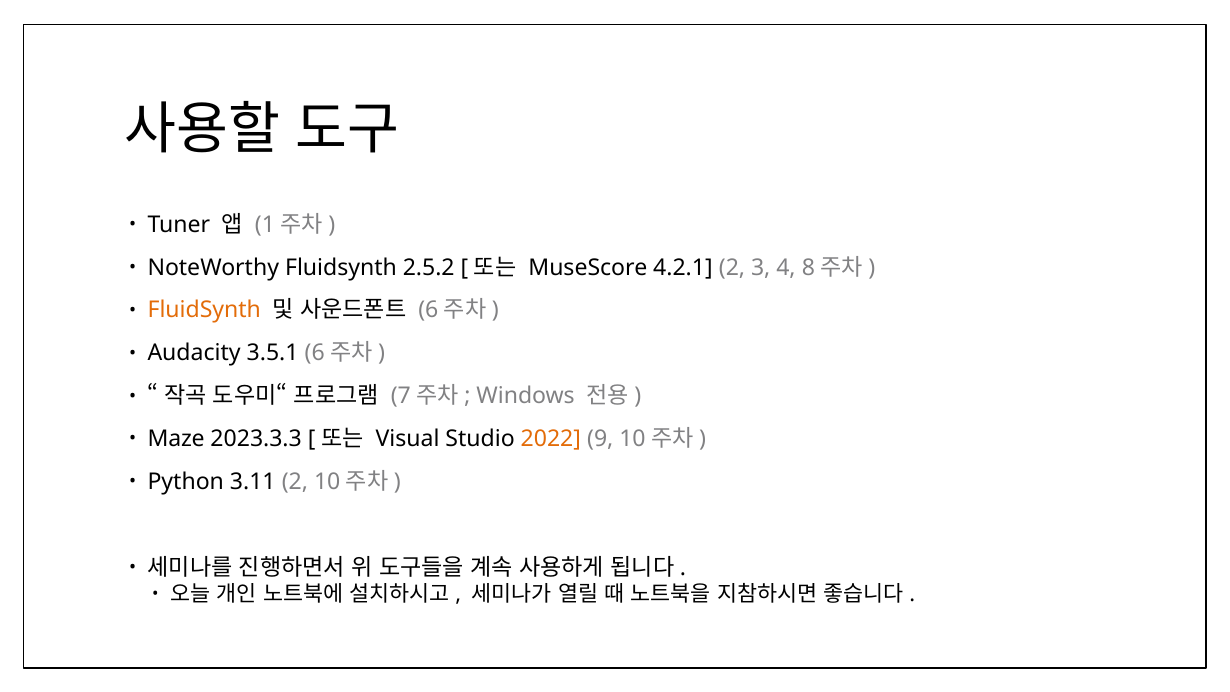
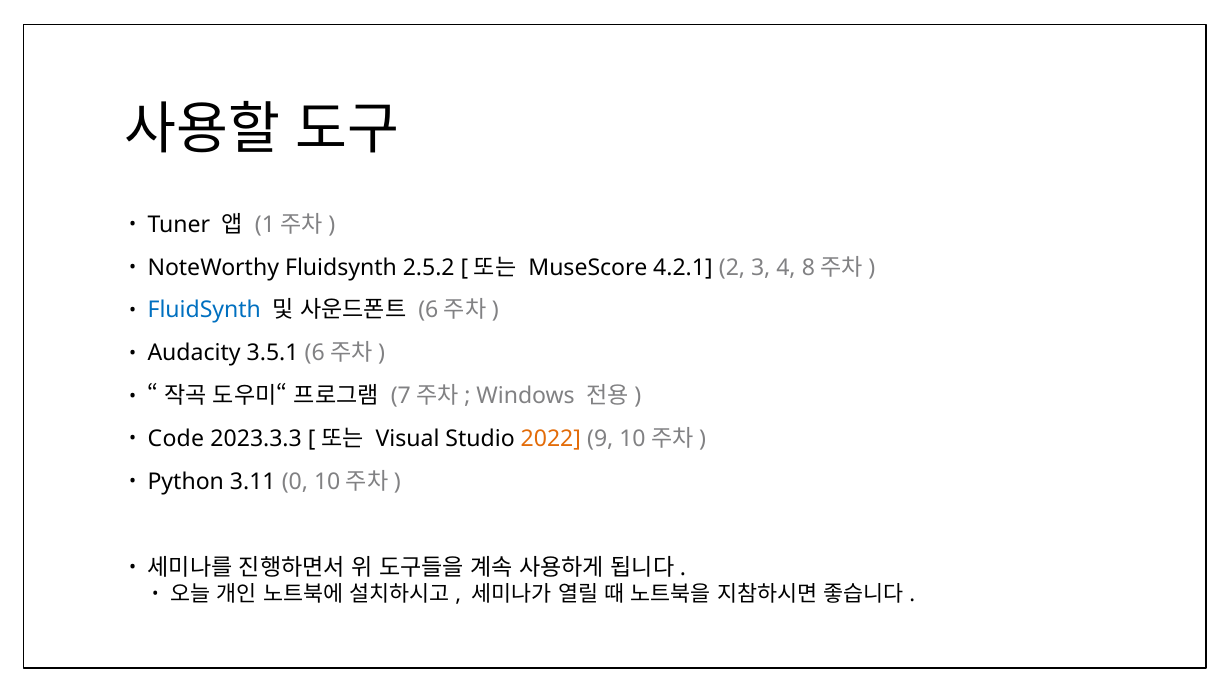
FluidSynth at (204, 310) colour: orange -> blue
Maze: Maze -> Code
3.11 2: 2 -> 0
